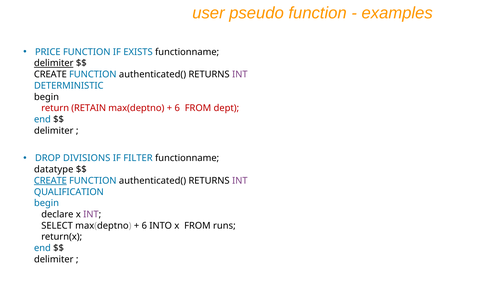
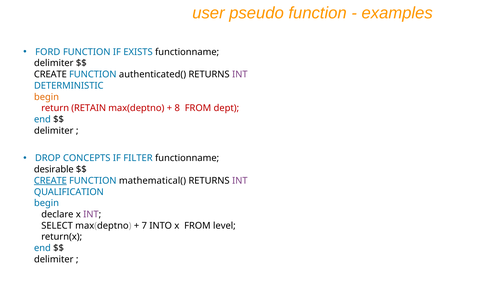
PRICE: PRICE -> FORD
delimiter at (54, 63) underline: present -> none
begin at (47, 97) colour: black -> orange
6 at (177, 108): 6 -> 8
DIVISIONS: DIVISIONS -> CONCEPTS
datatype: datatype -> desirable
authenticated( at (153, 180): authenticated( -> mathematical(
6 at (144, 225): 6 -> 7
runs: runs -> level
